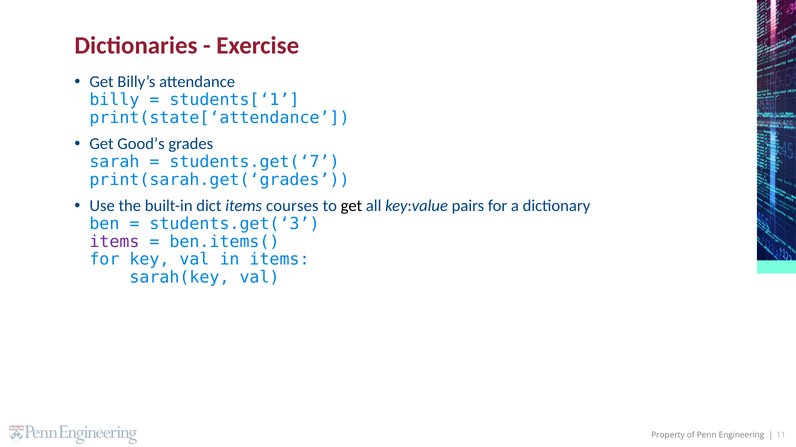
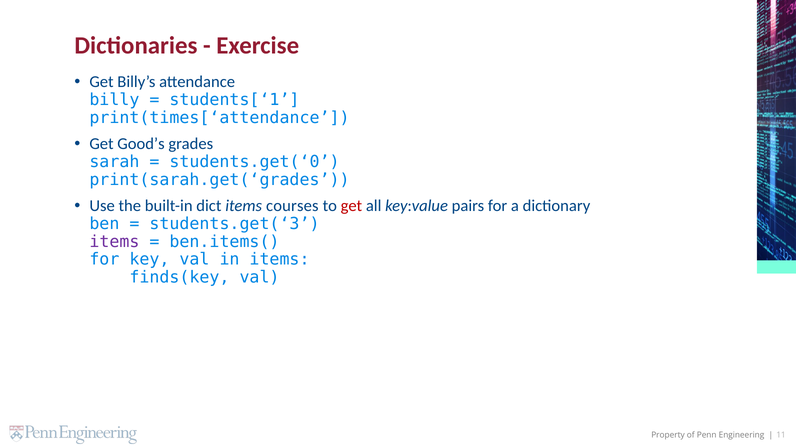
print(state[‘attendance: print(state[‘attendance -> print(times[‘attendance
students.get(‘7: students.get(‘7 -> students.get(‘0
get at (351, 206) colour: black -> red
sarah(key: sarah(key -> finds(key
